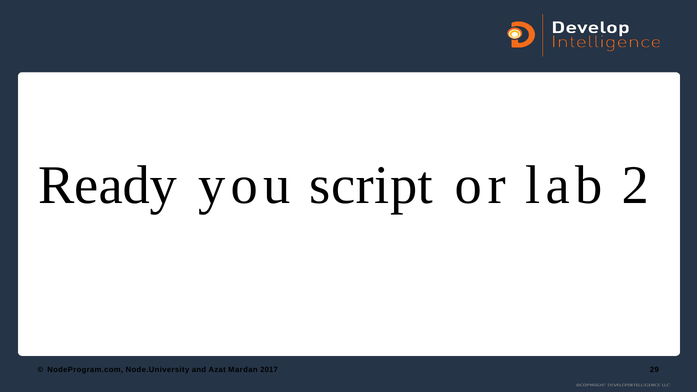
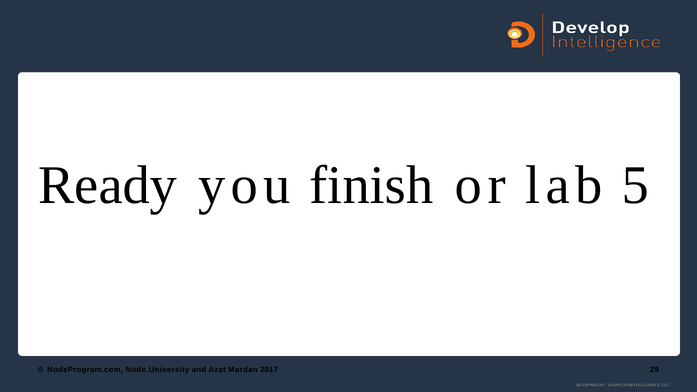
script: script -> finish
2: 2 -> 5
